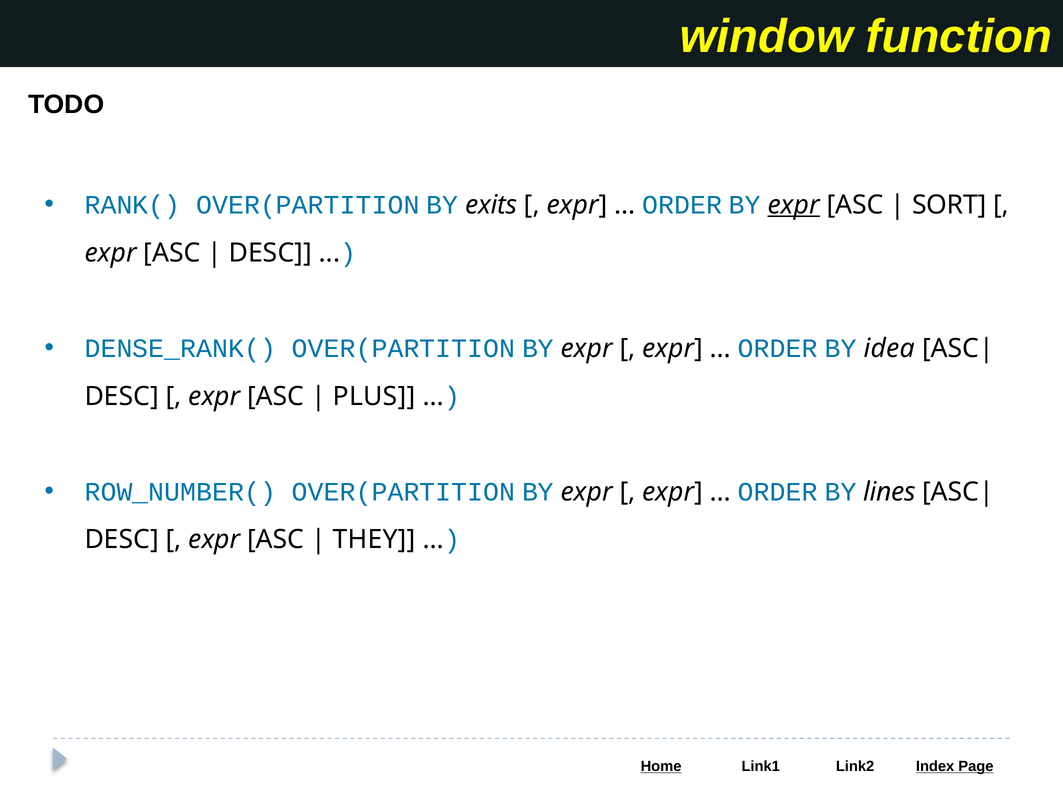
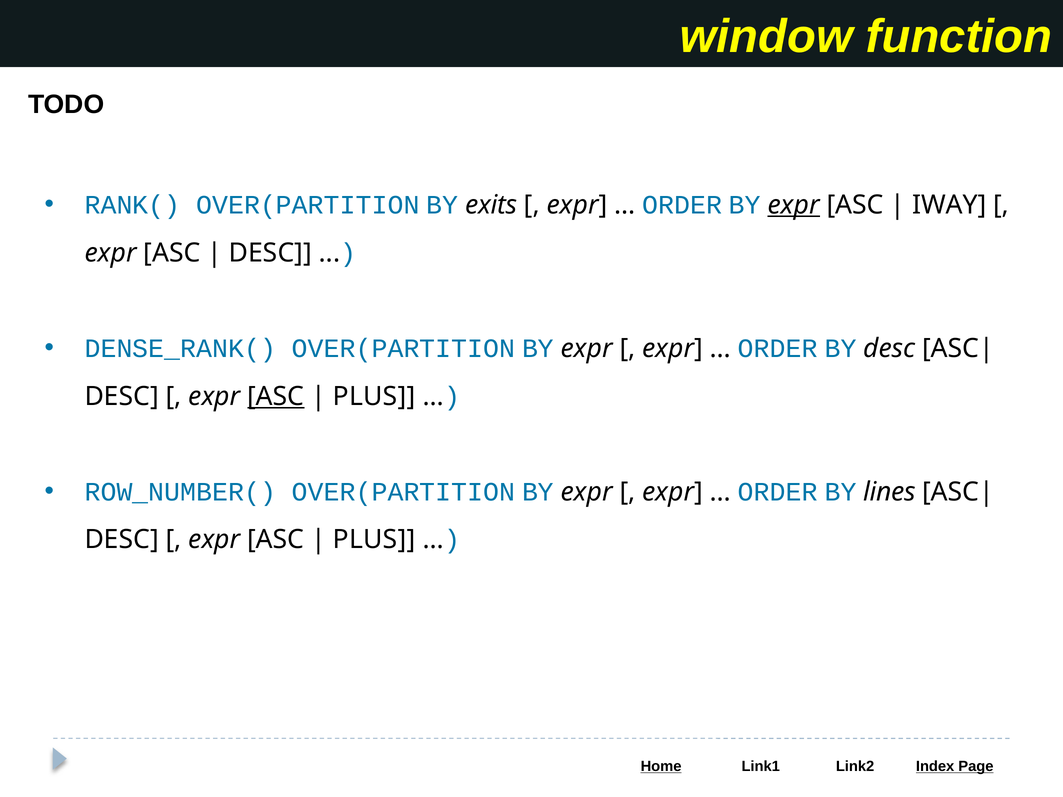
SORT: SORT -> IWAY
BY idea: idea -> desc
ASC at (276, 396) underline: none -> present
THEY at (374, 540): THEY -> PLUS
